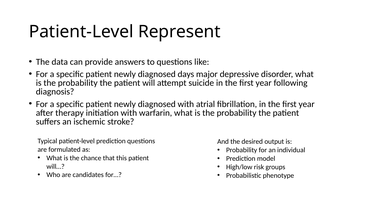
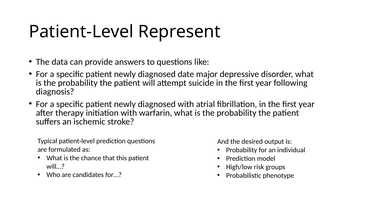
days: days -> date
